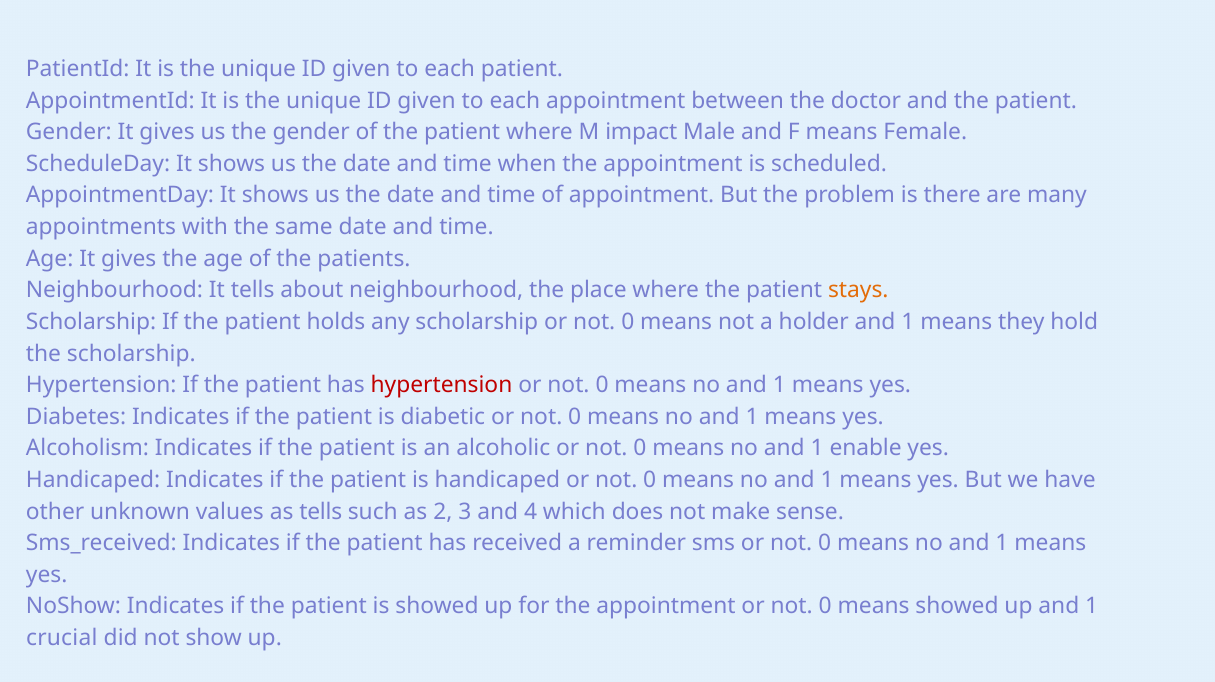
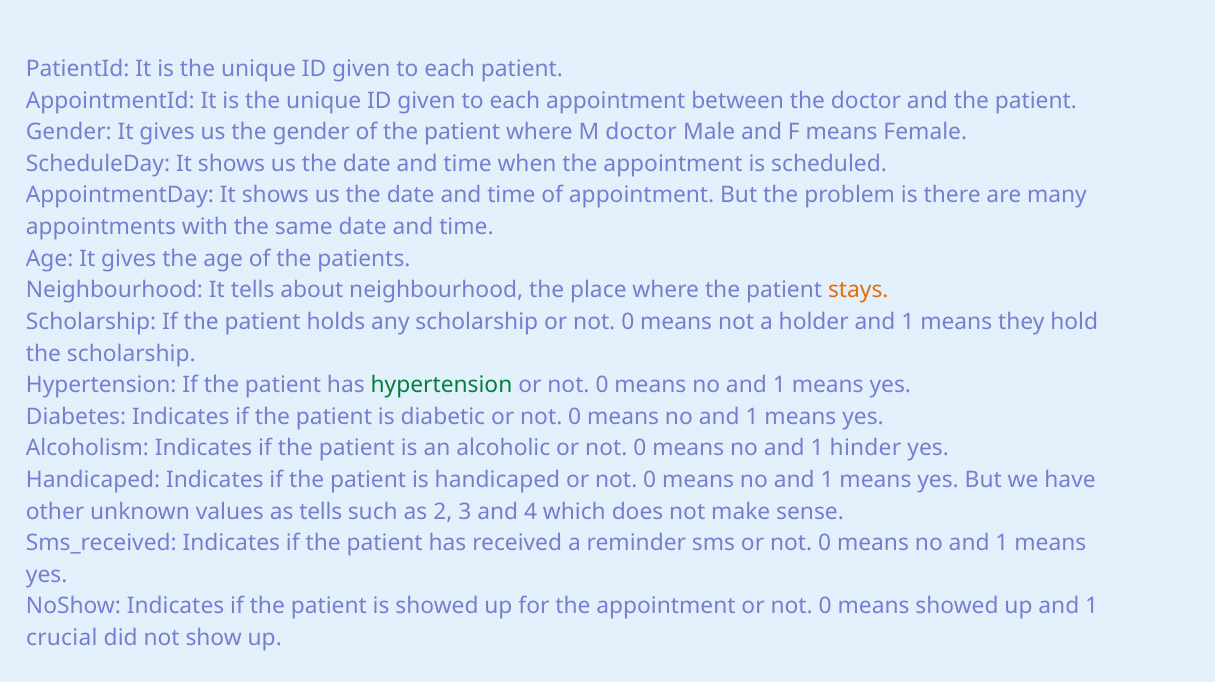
M impact: impact -> doctor
hypertension at (441, 385) colour: red -> green
enable: enable -> hinder
